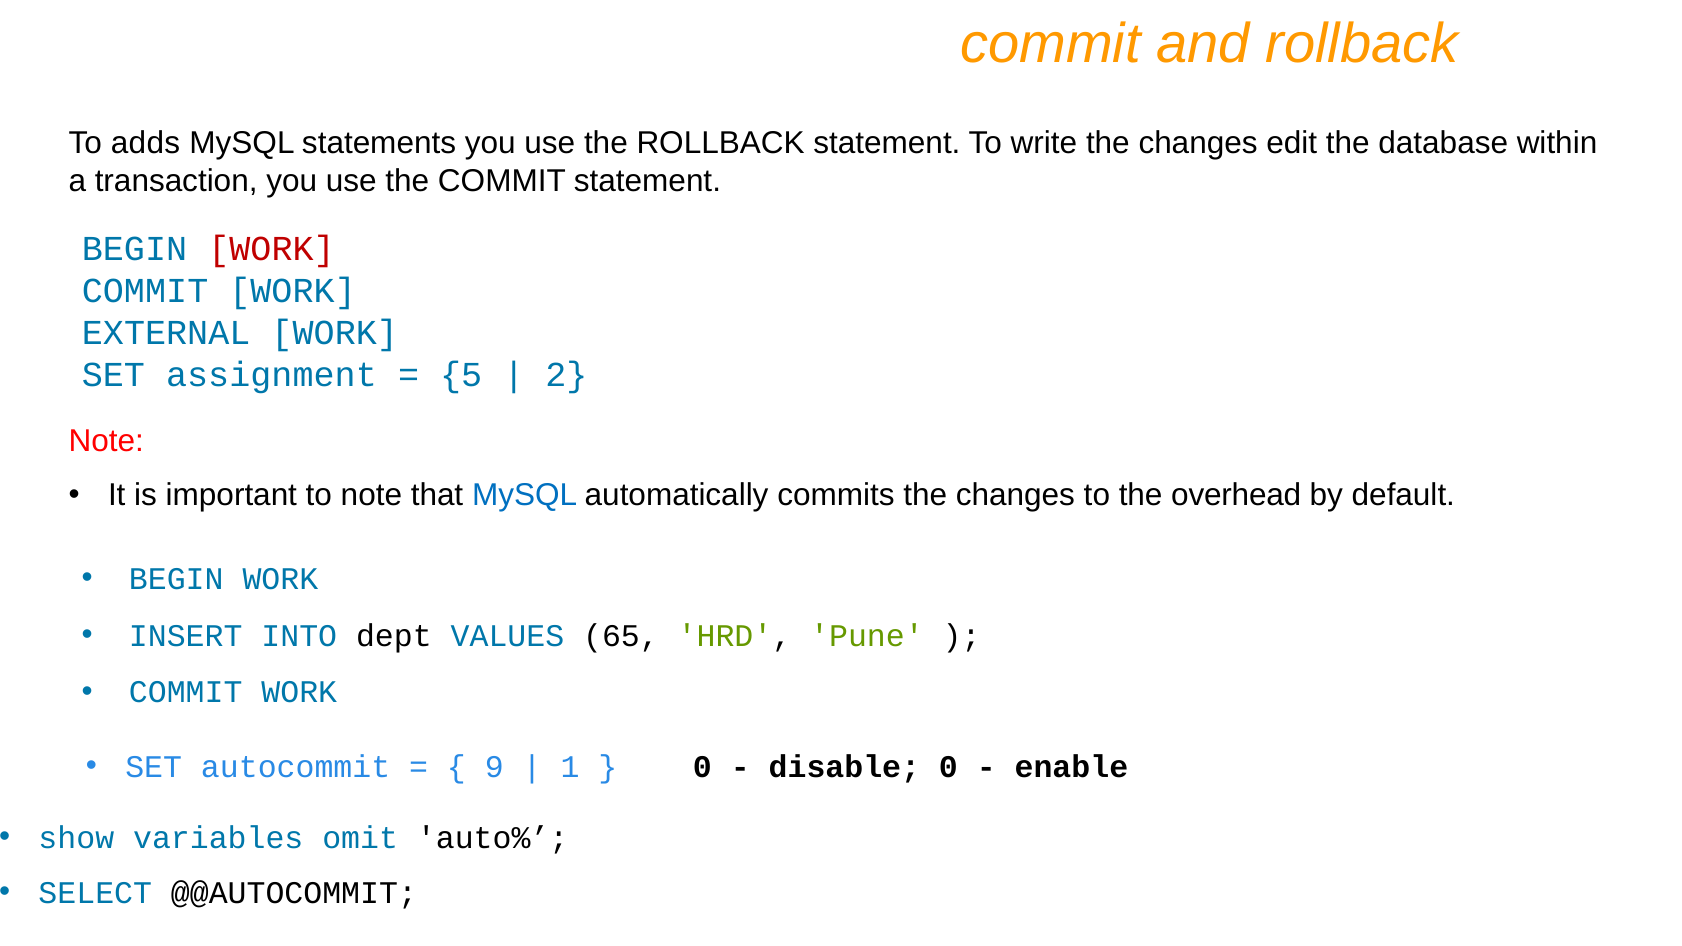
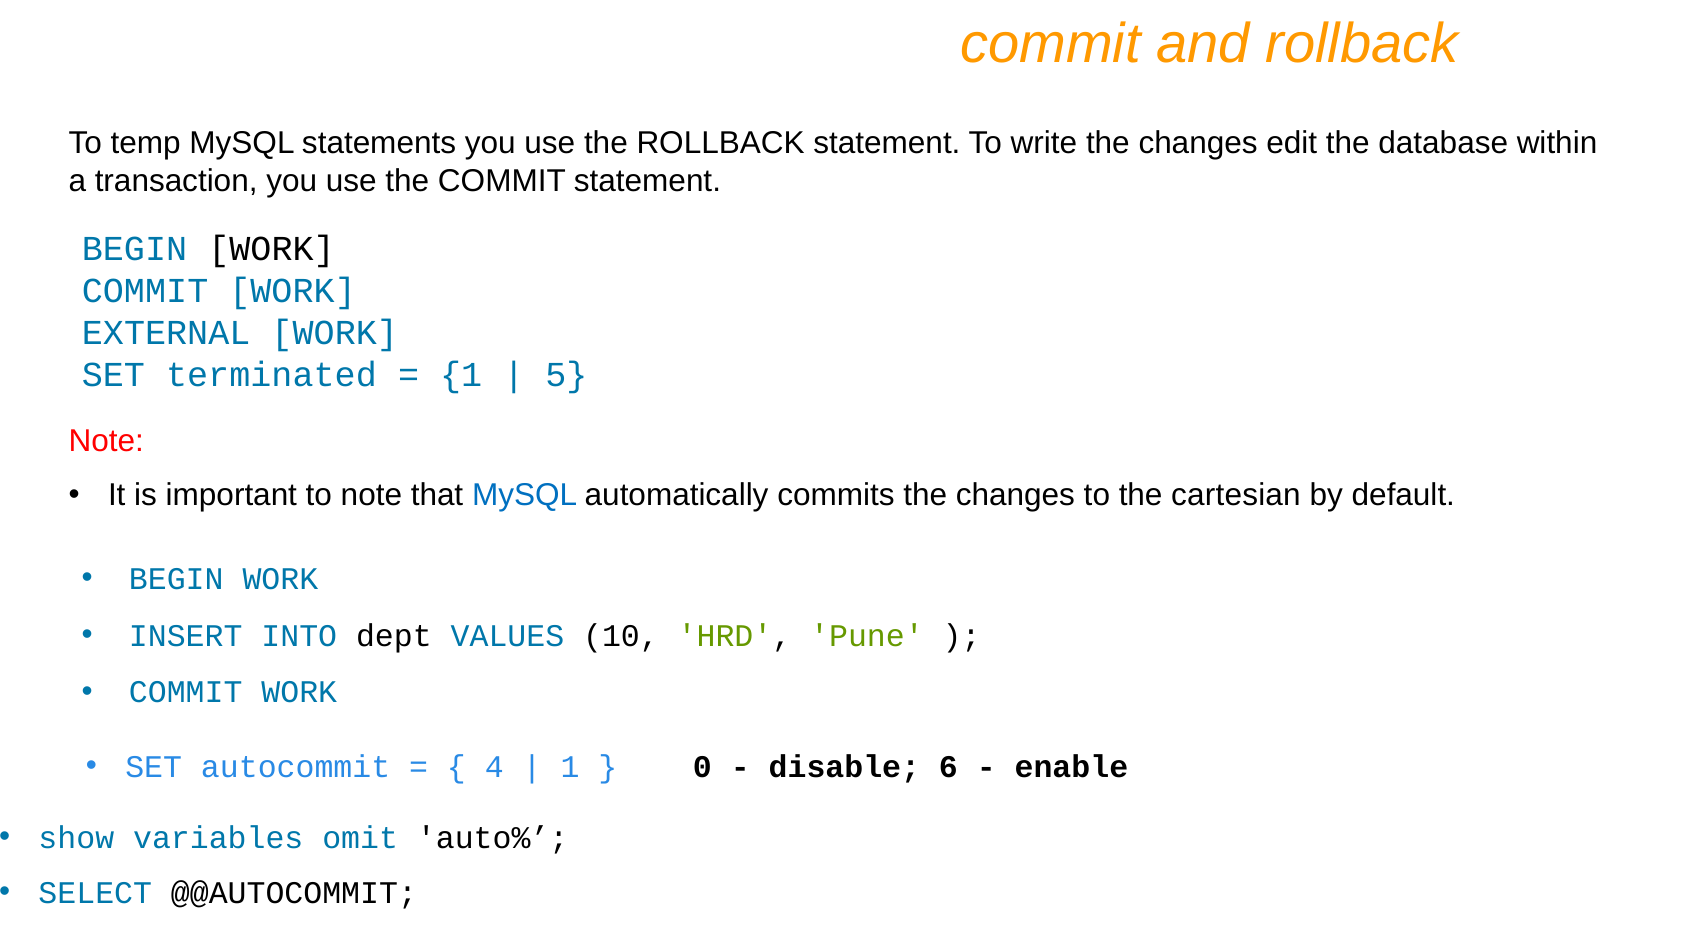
adds: adds -> temp
WORK at (272, 248) colour: red -> black
assignment: assignment -> terminated
5 at (461, 375): 5 -> 1
2: 2 -> 5
overhead: overhead -> cartesian
65: 65 -> 10
9: 9 -> 4
disable 0: 0 -> 6
